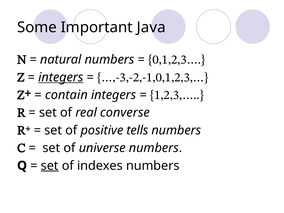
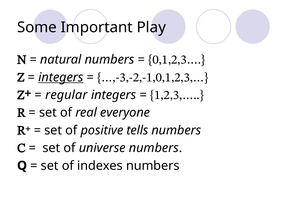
Java: Java -> Play
contain: contain -> regular
converse: converse -> everyone
set at (50, 166) underline: present -> none
